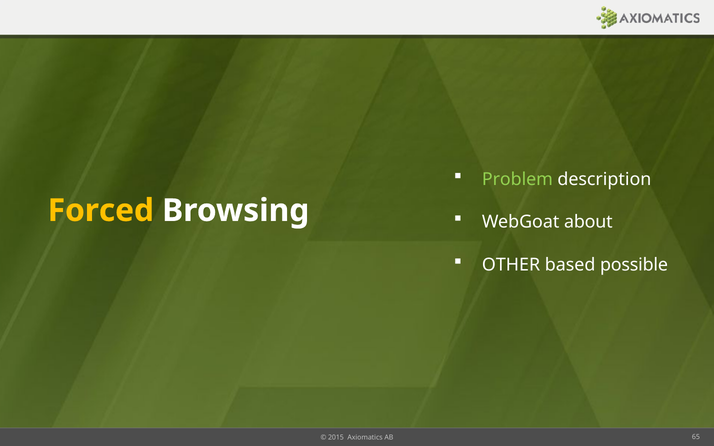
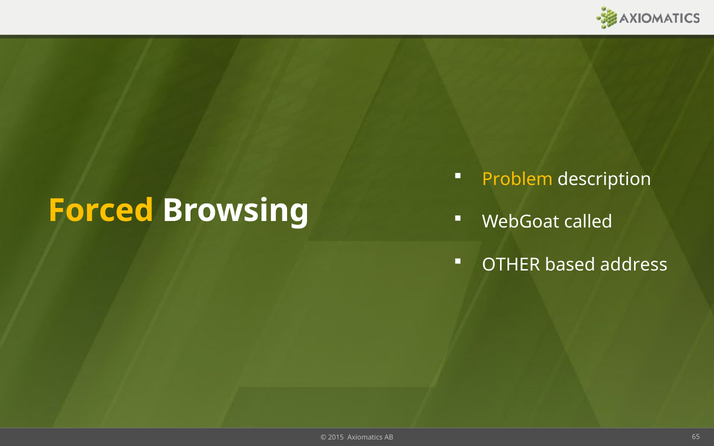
Problem colour: light green -> yellow
about: about -> called
possible: possible -> address
